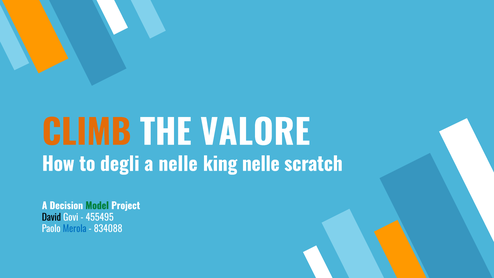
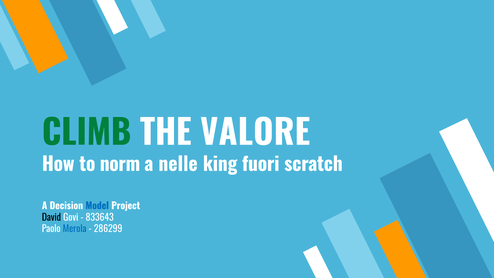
CLIMB colour: orange -> green
degli: degli -> norm
king nelle: nelle -> fuori
Model colour: green -> blue
455495: 455495 -> 833643
834088: 834088 -> 286299
